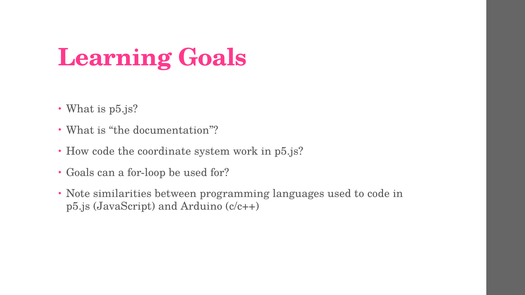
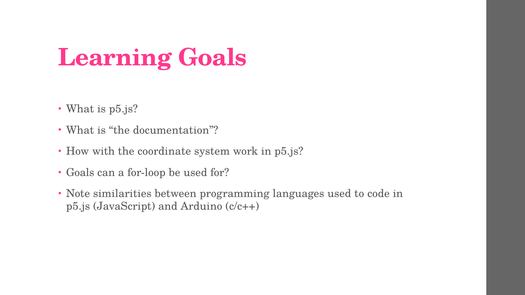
How code: code -> with
